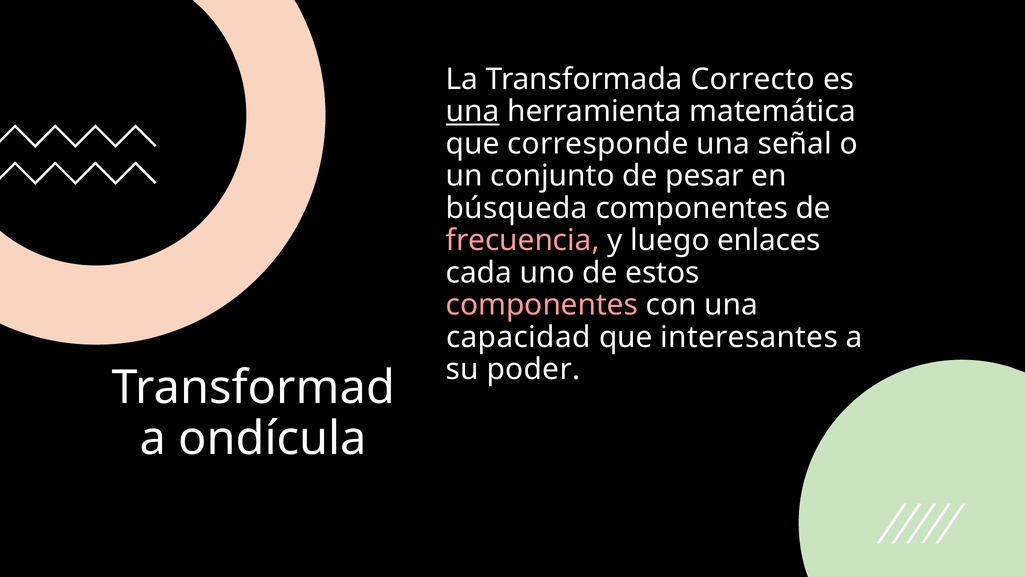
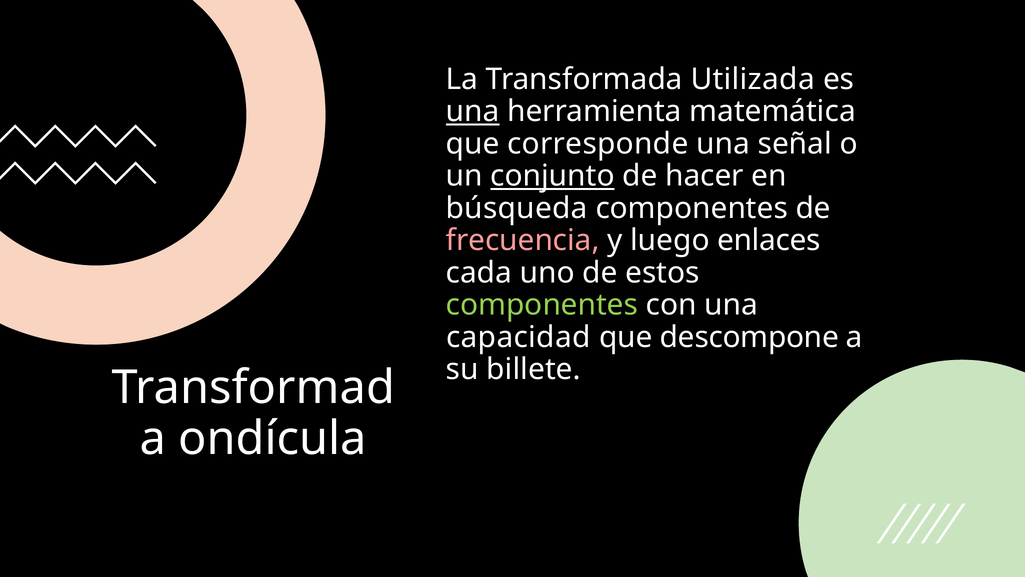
Correcto: Correcto -> Utilizada
conjunto underline: none -> present
pesar: pesar -> hacer
componentes at (542, 305) colour: pink -> light green
interesantes: interesantes -> descompone
poder: poder -> billete
